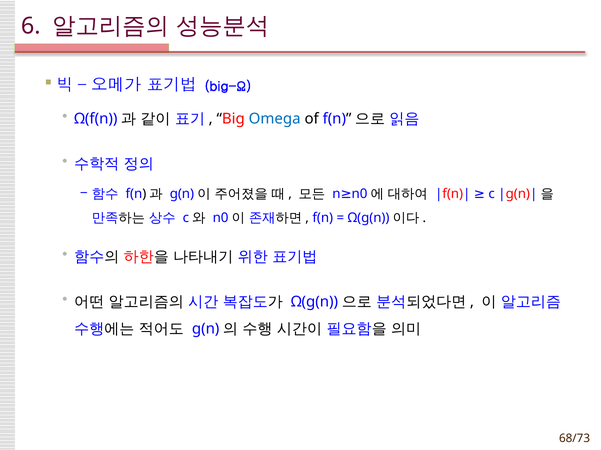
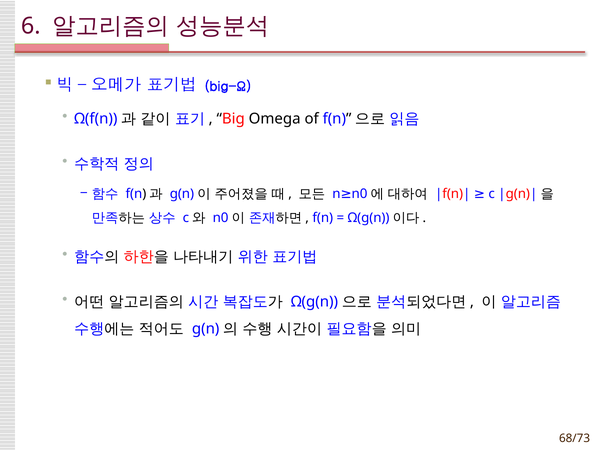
Omega colour: blue -> black
